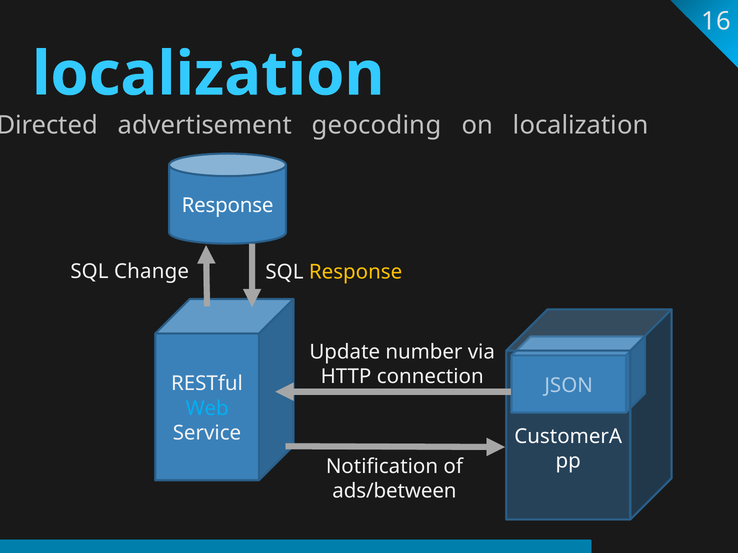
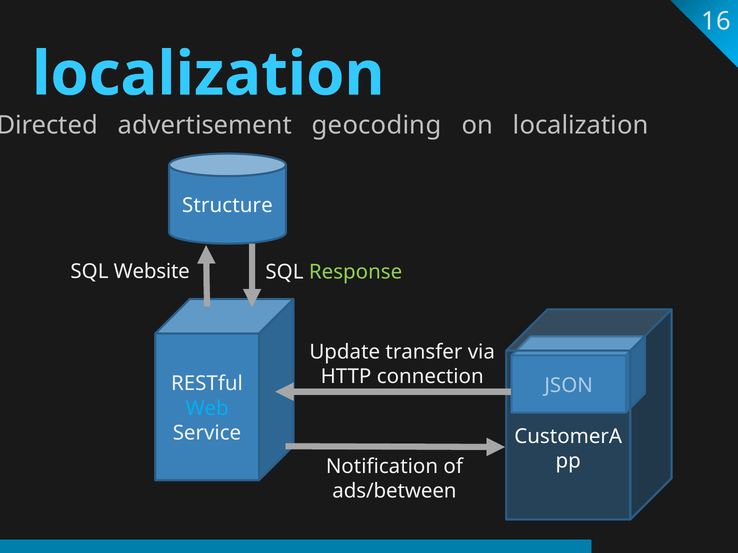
Response at (228, 206): Response -> Structure
Change: Change -> Website
Response at (356, 272) colour: yellow -> light green
number: number -> transfer
